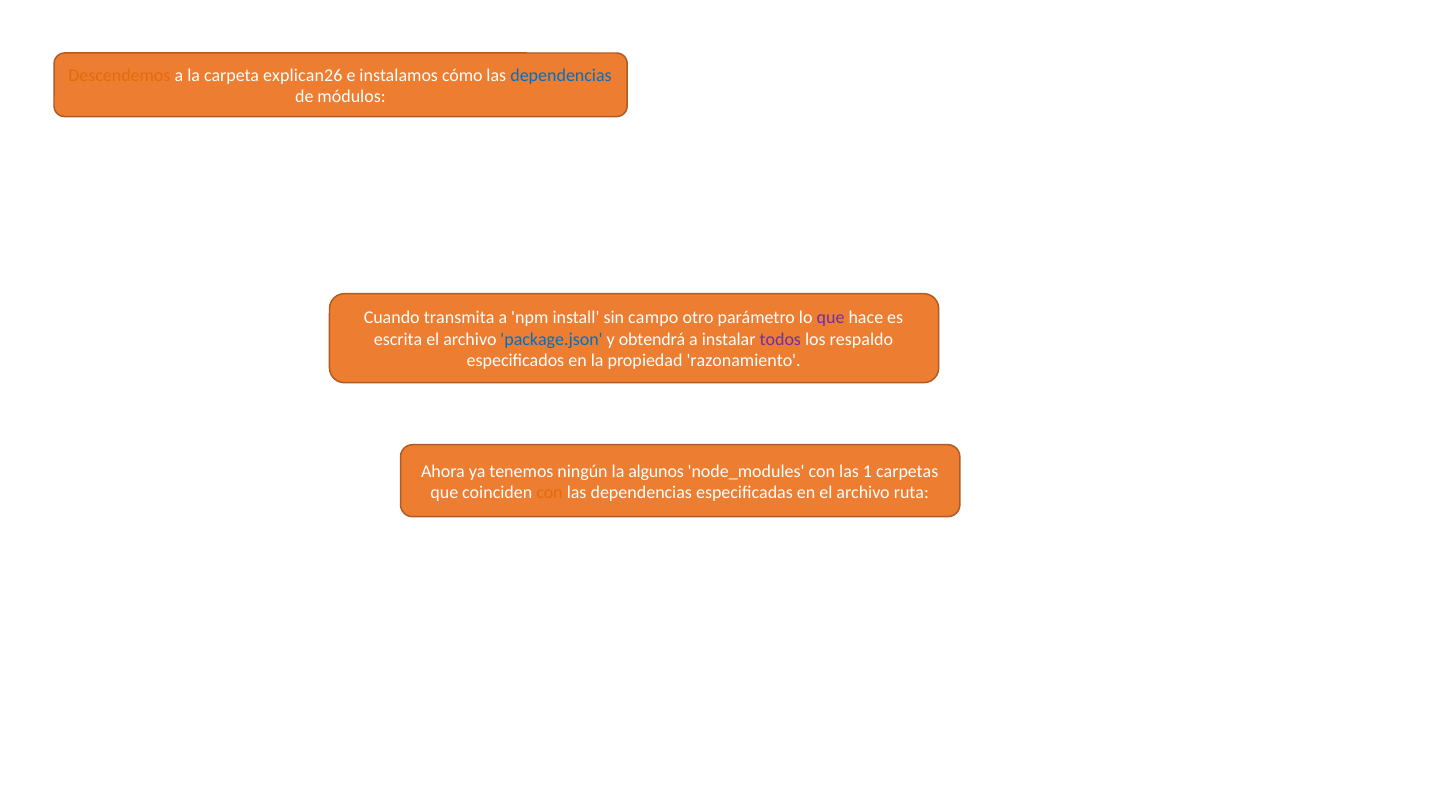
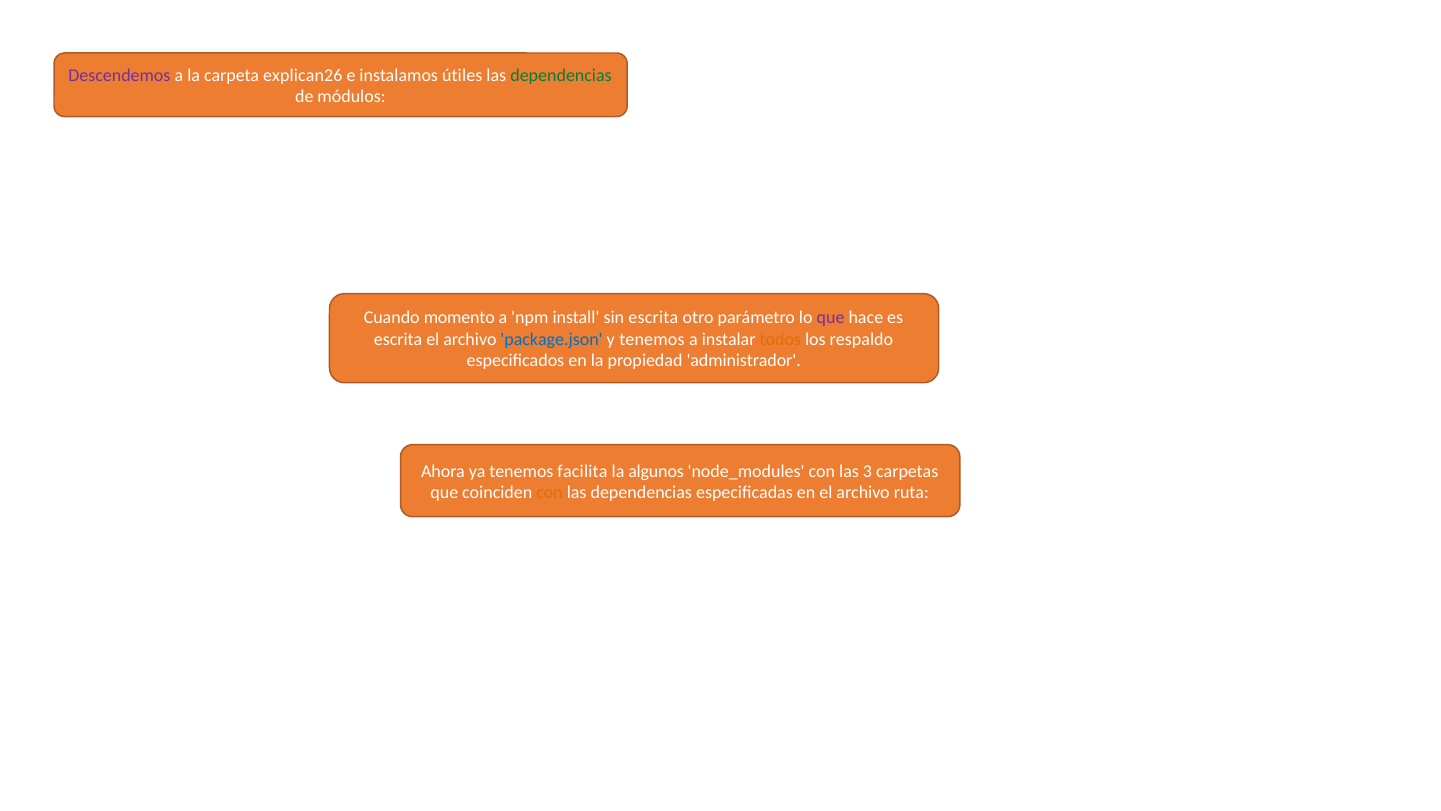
Descendemos colour: orange -> purple
cómo: cómo -> útiles
dependencias at (561, 75) colour: blue -> green
transmita: transmita -> momento
sin campo: campo -> escrita
y obtendrá: obtendrá -> tenemos
todos colour: purple -> orange
razonamiento: razonamiento -> administrador
ningún: ningún -> facilita
1: 1 -> 3
